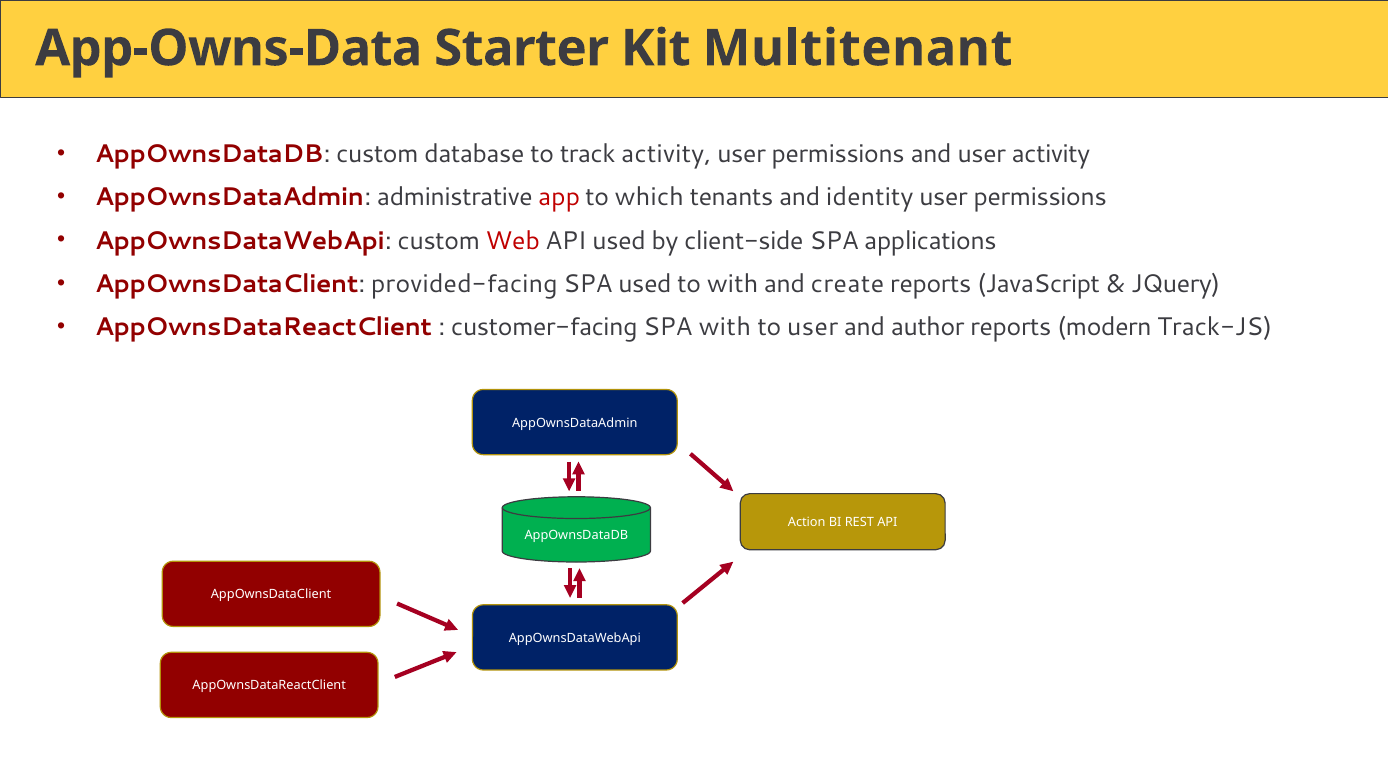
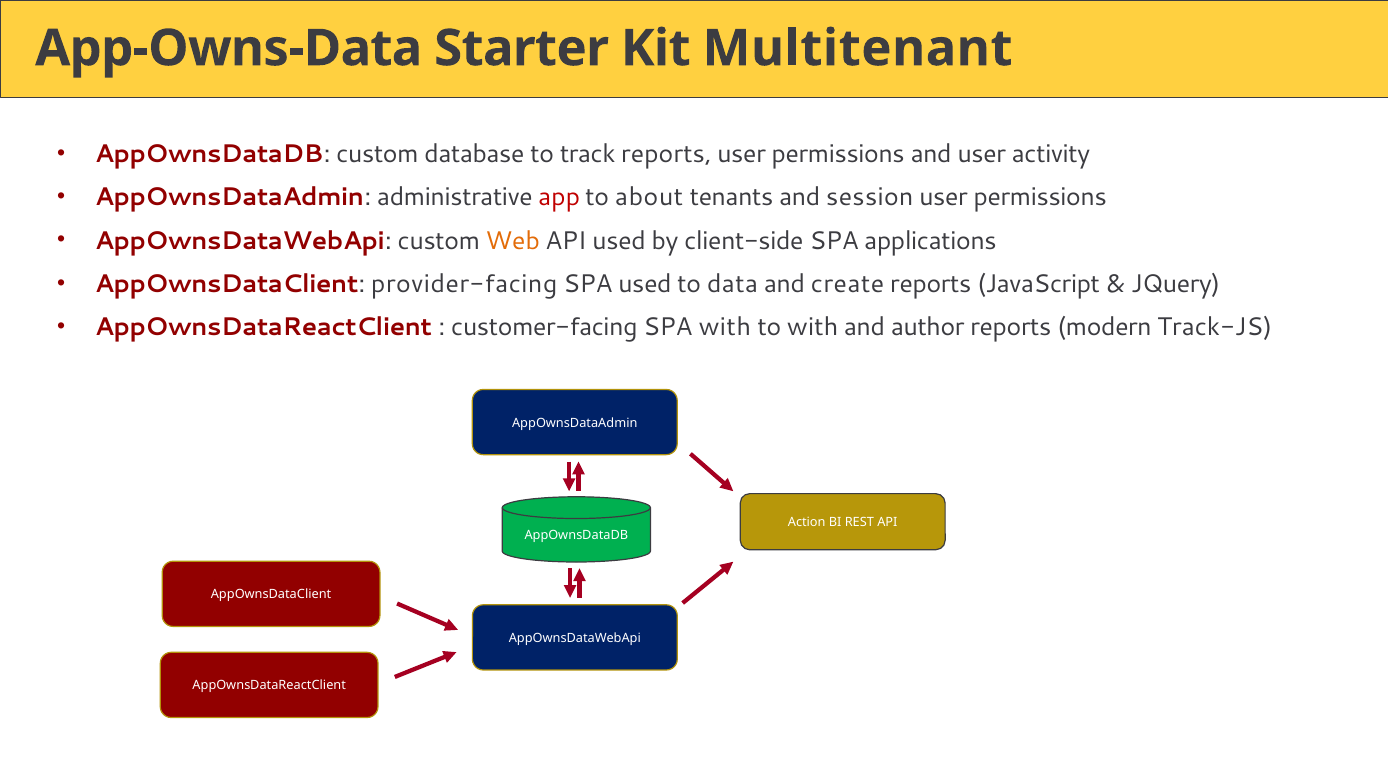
track activity: activity -> reports
which: which -> about
identity: identity -> session
Web colour: red -> orange
provided-facing: provided-facing -> provider-facing
to with: with -> data
to user: user -> with
